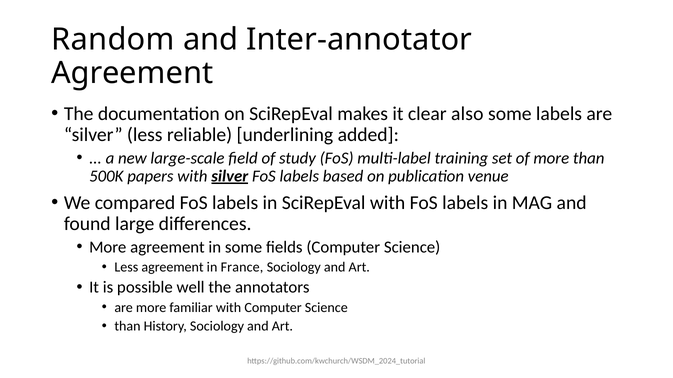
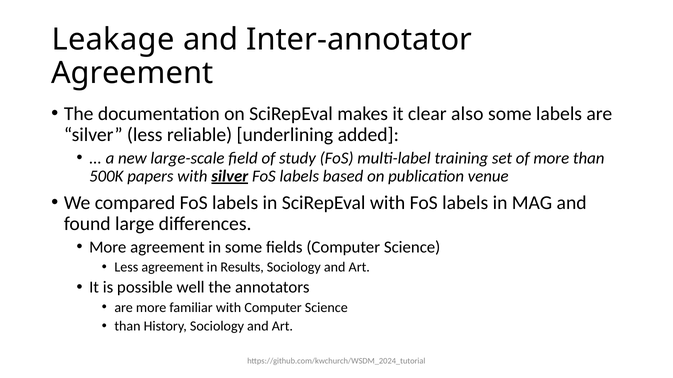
Random: Random -> Leakage
France: France -> Results
